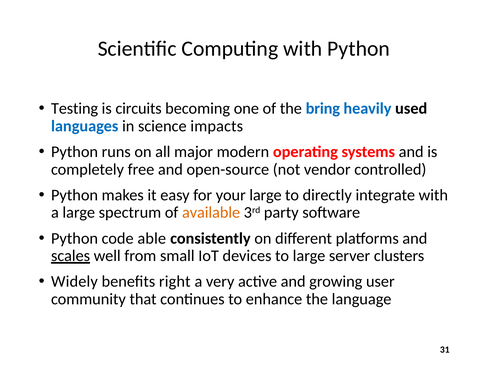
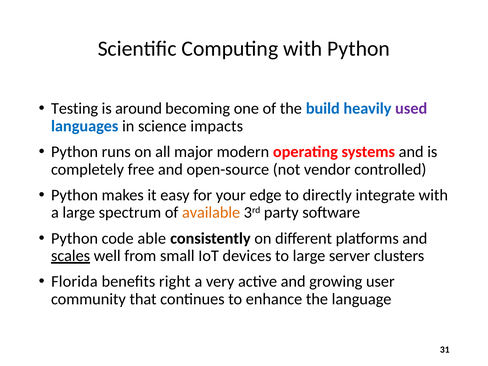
circuits: circuits -> around
bring: bring -> build
used colour: black -> purple
your large: large -> edge
Widely: Widely -> Florida
